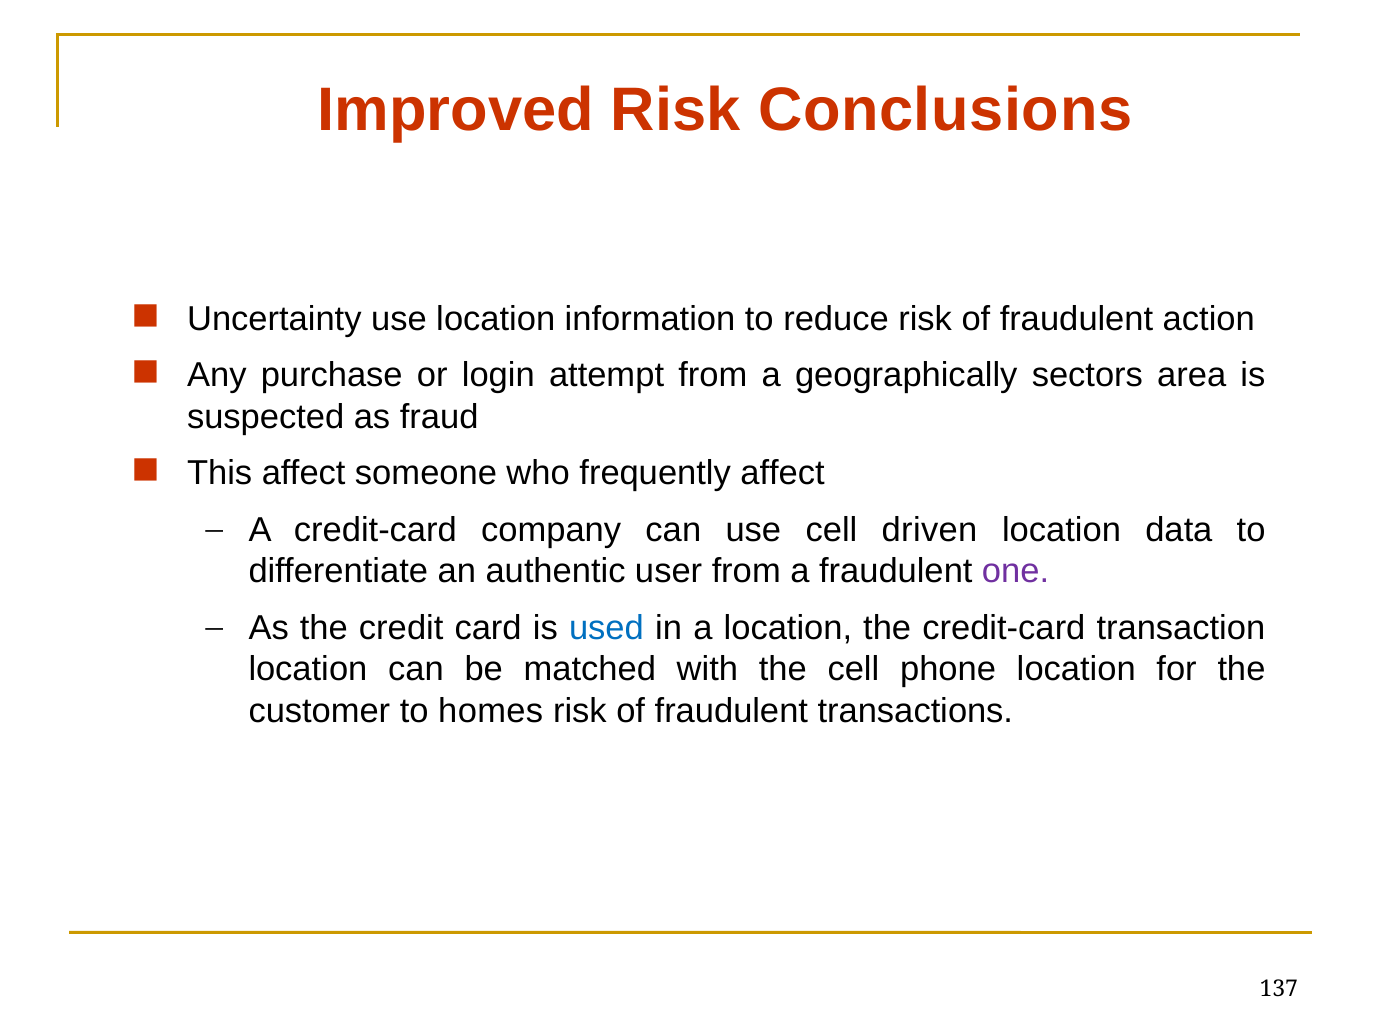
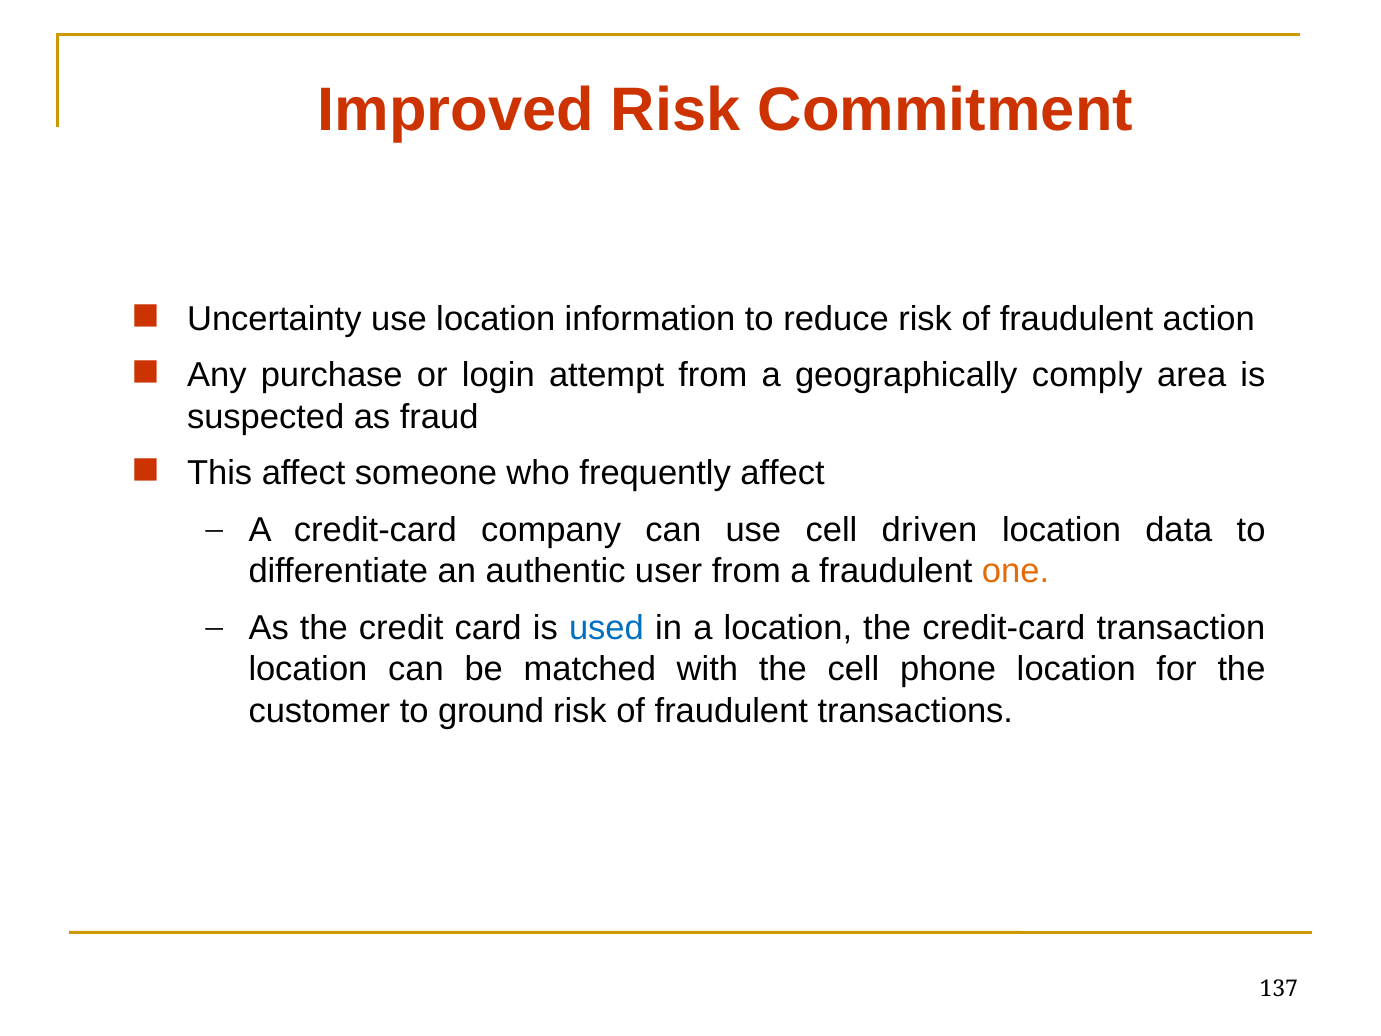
Conclusions: Conclusions -> Commitment
sectors: sectors -> comply
one colour: purple -> orange
homes: homes -> ground
